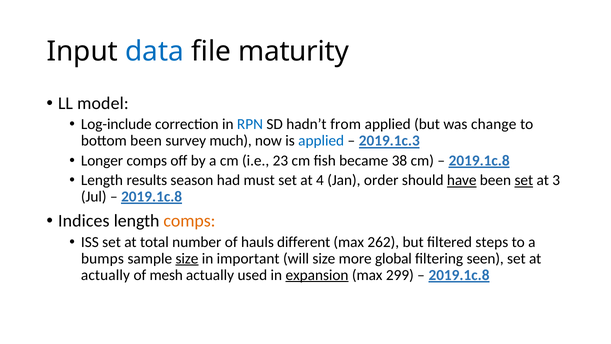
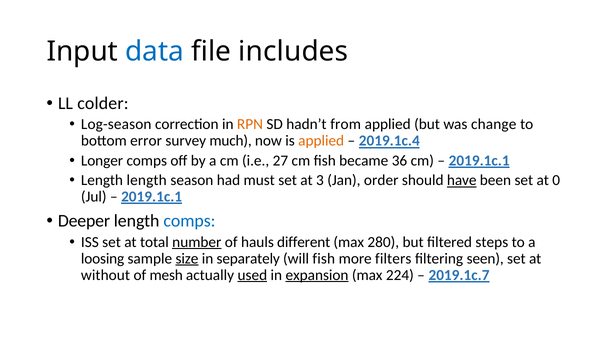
maturity: maturity -> includes
model: model -> colder
Log-include: Log-include -> Log-season
RPN colour: blue -> orange
bottom been: been -> error
applied at (321, 141) colour: blue -> orange
2019.1c.3: 2019.1c.3 -> 2019.1c.4
23: 23 -> 27
38: 38 -> 36
2019.1c.8 at (479, 160): 2019.1c.8 -> 2019.1c.1
Length results: results -> length
4: 4 -> 3
set at (524, 180) underline: present -> none
3: 3 -> 0
2019.1c.8 at (152, 197): 2019.1c.8 -> 2019.1c.1
Indices: Indices -> Deeper
comps at (189, 221) colour: orange -> blue
number underline: none -> present
262: 262 -> 280
bumps: bumps -> loosing
important: important -> separately
will size: size -> fish
global: global -> filters
actually at (105, 275): actually -> without
used underline: none -> present
299: 299 -> 224
2019.1c.8 at (459, 275): 2019.1c.8 -> 2019.1c.7
